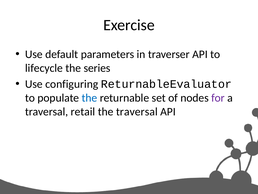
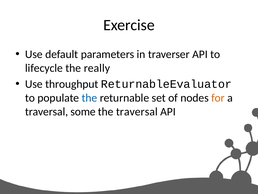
series: series -> really
configuring: configuring -> throughput
for colour: purple -> orange
retail: retail -> some
